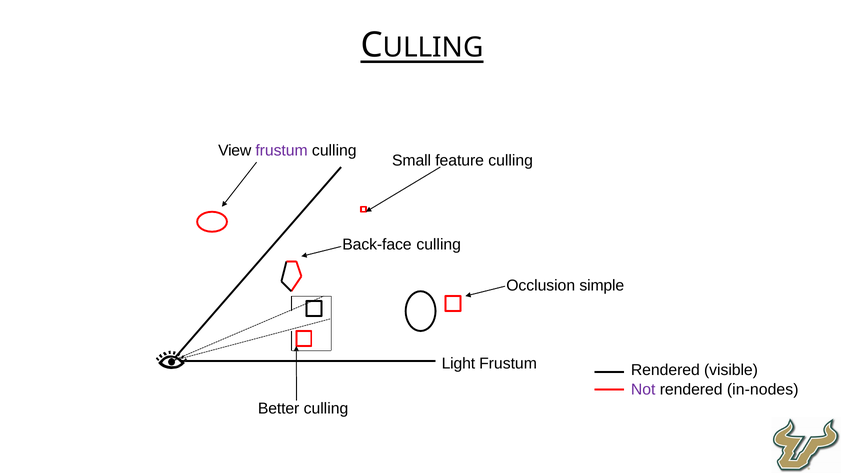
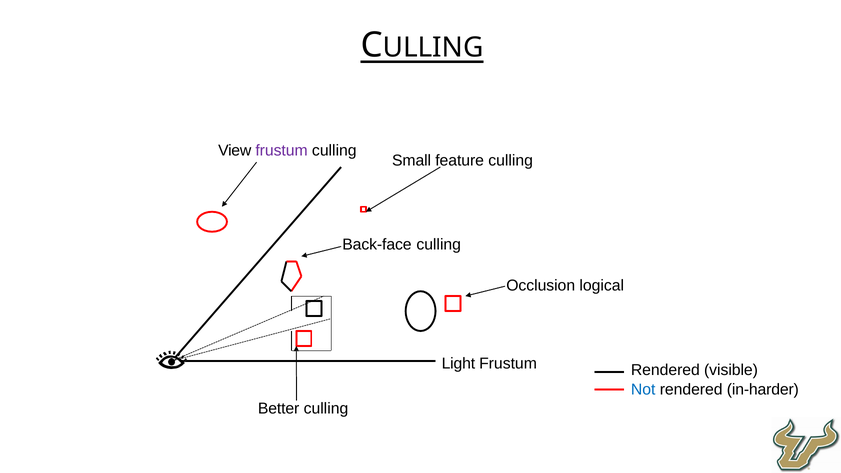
simple: simple -> logical
Not colour: purple -> blue
in-nodes: in-nodes -> in-harder
